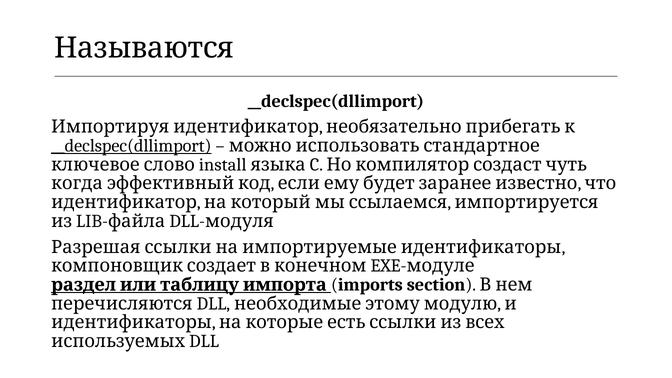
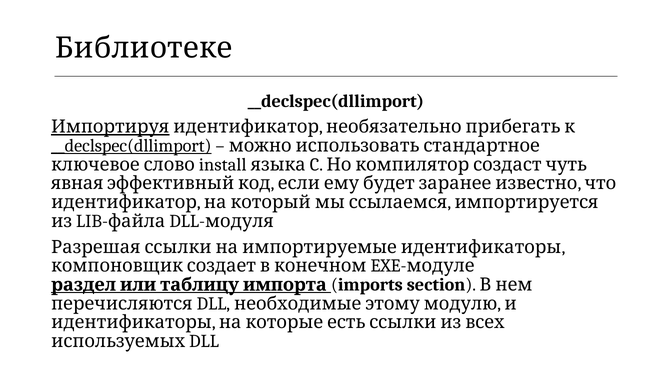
Называются: Называются -> Библиотеке
Импортируя underline: none -> present
когда: когда -> явная
